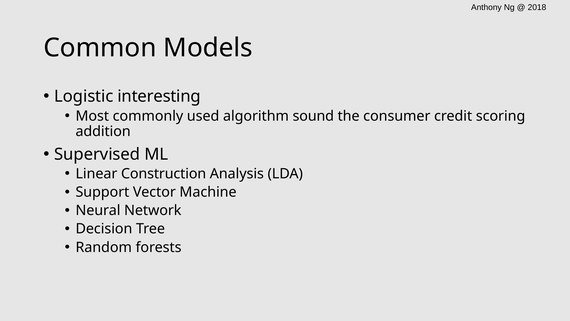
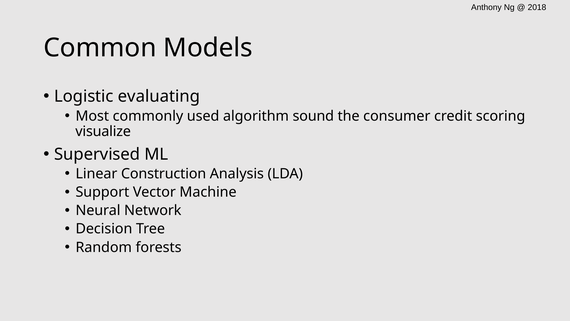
interesting: interesting -> evaluating
addition: addition -> visualize
